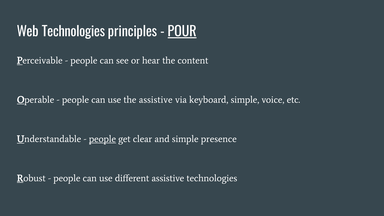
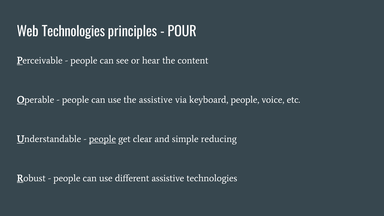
POUR underline: present -> none
keyboard simple: simple -> people
presence: presence -> reducing
